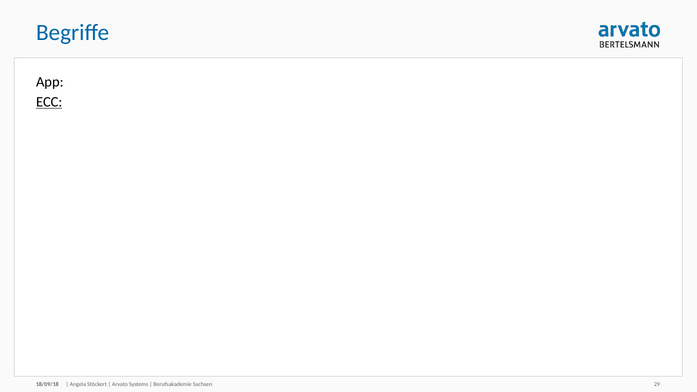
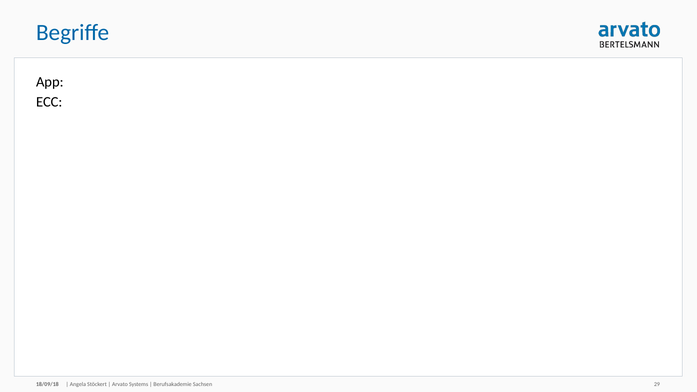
ECC underline: present -> none
